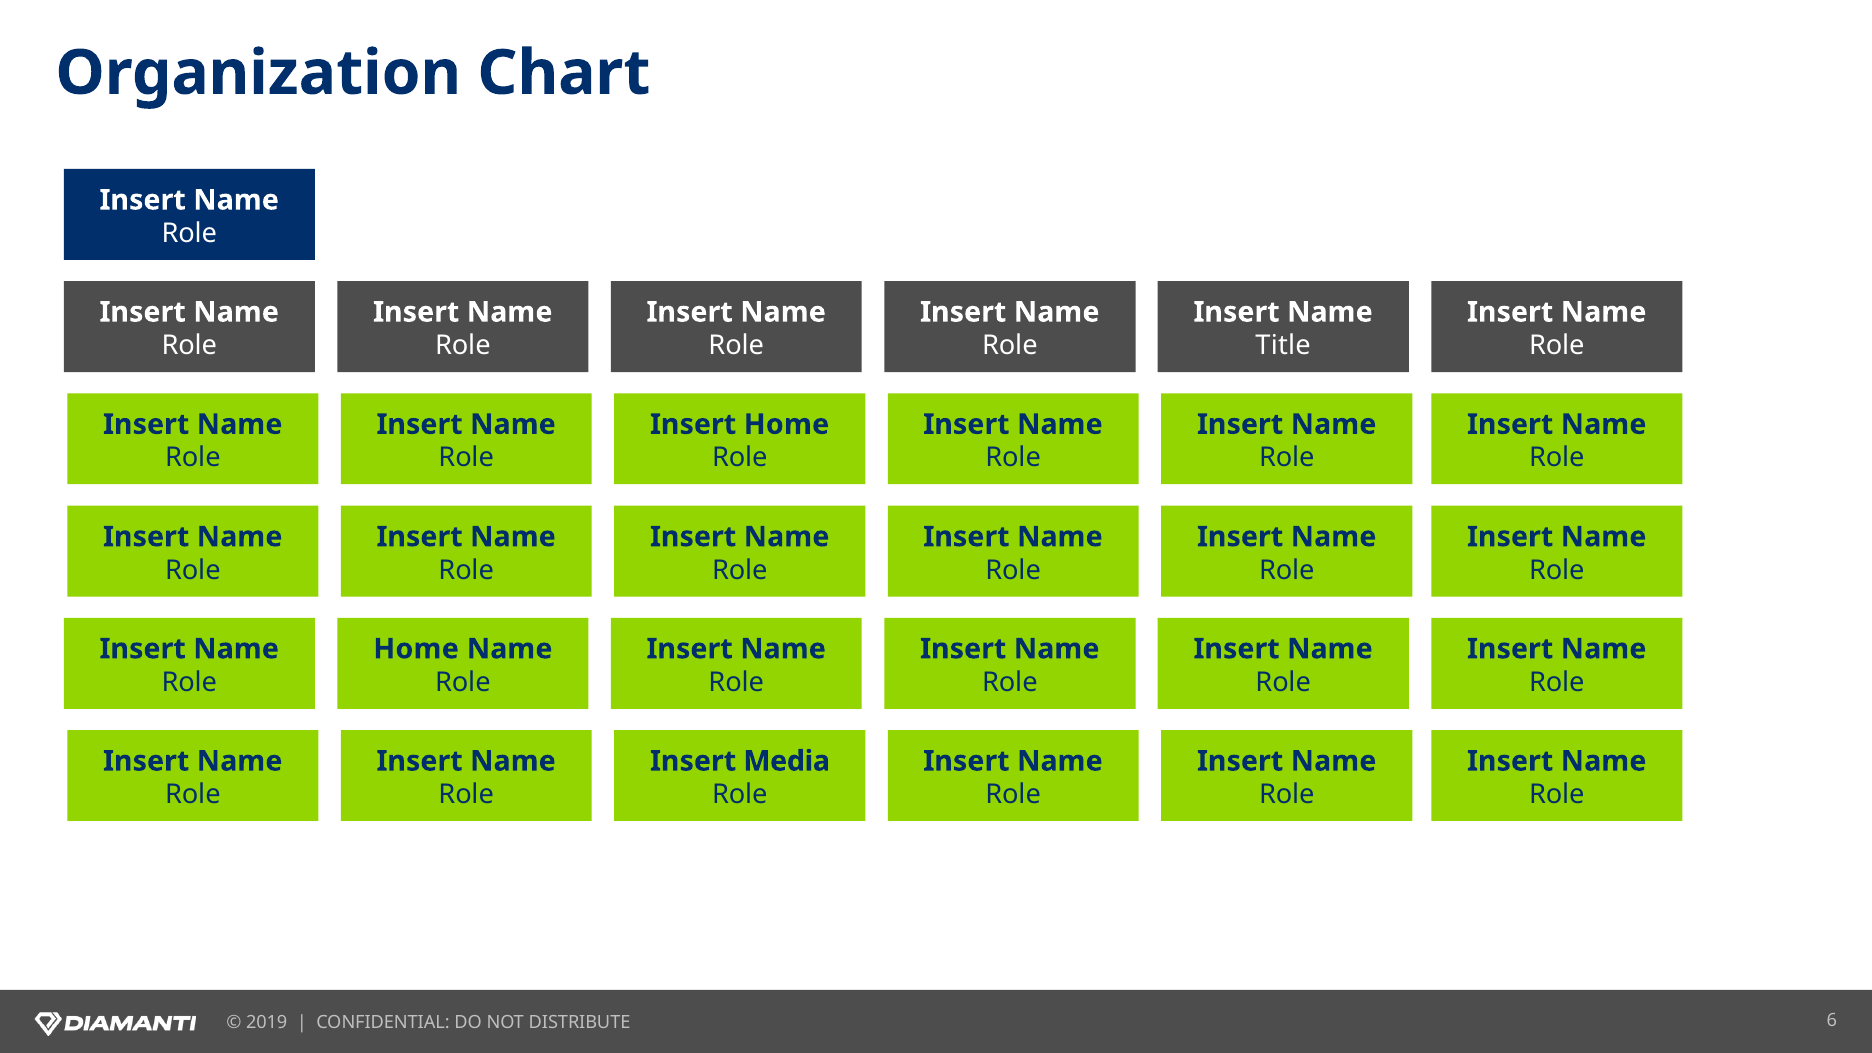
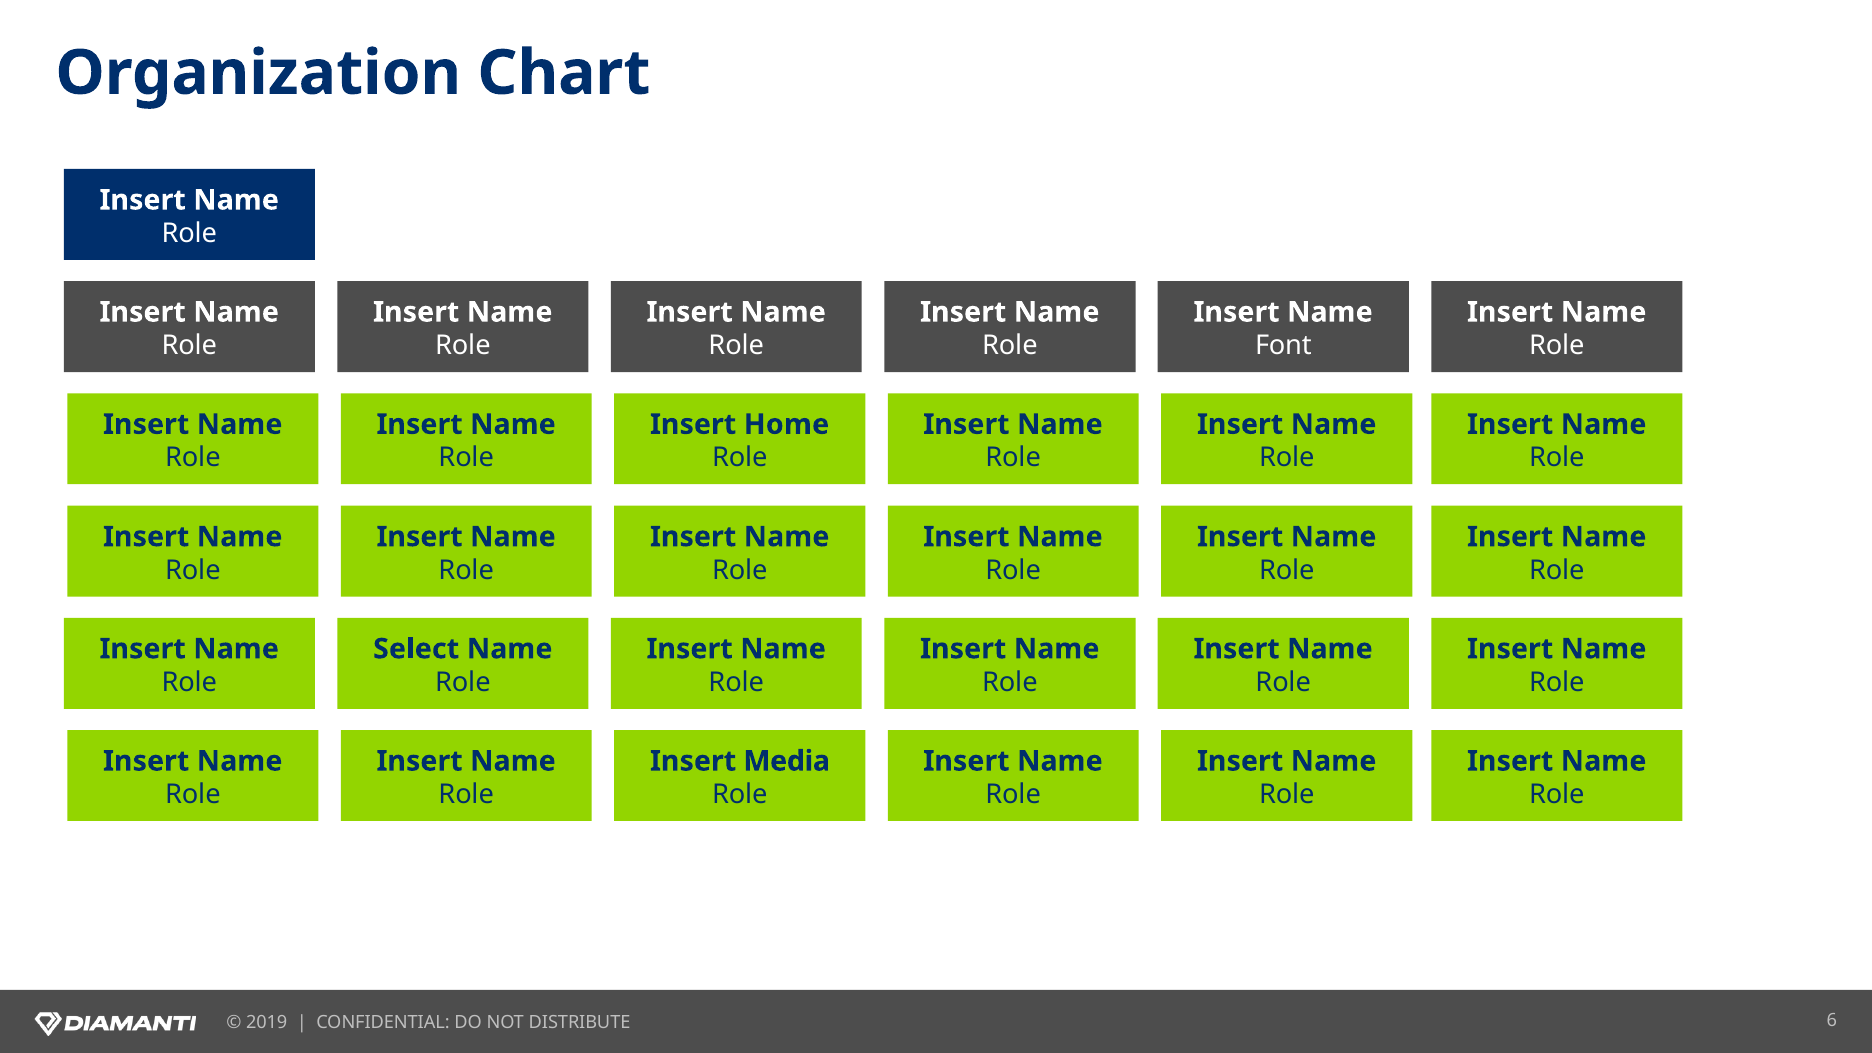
Title: Title -> Font
Home at (416, 649): Home -> Select
